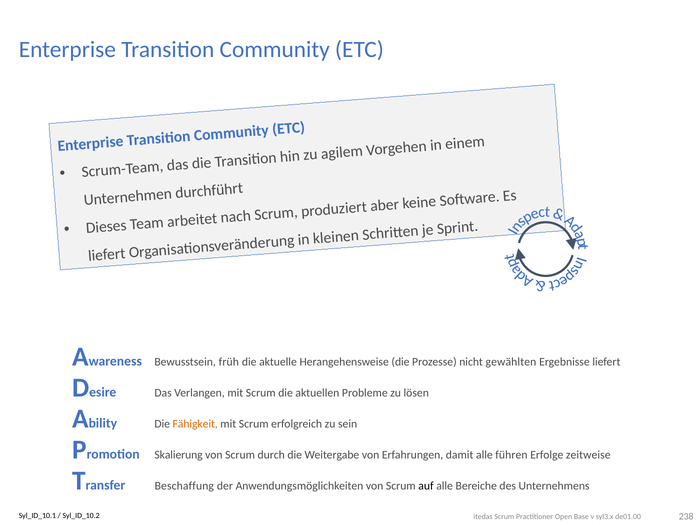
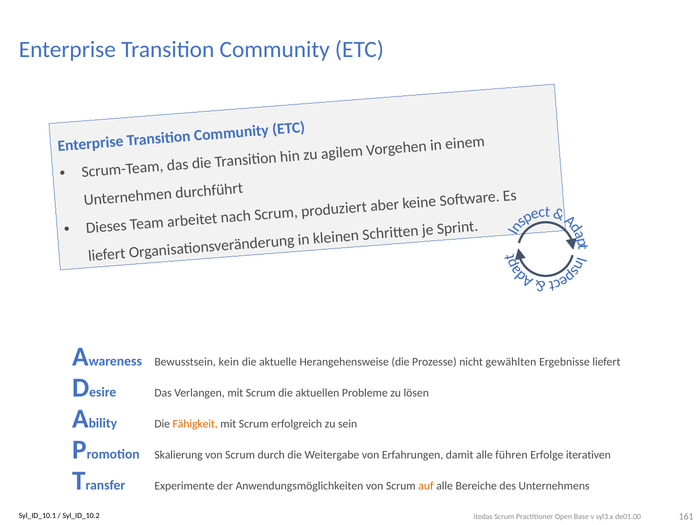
früh: früh -> kein
zeitweise: zeitweise -> iterativen
Beschaffung: Beschaffung -> Experimente
auf colour: black -> orange
238: 238 -> 161
